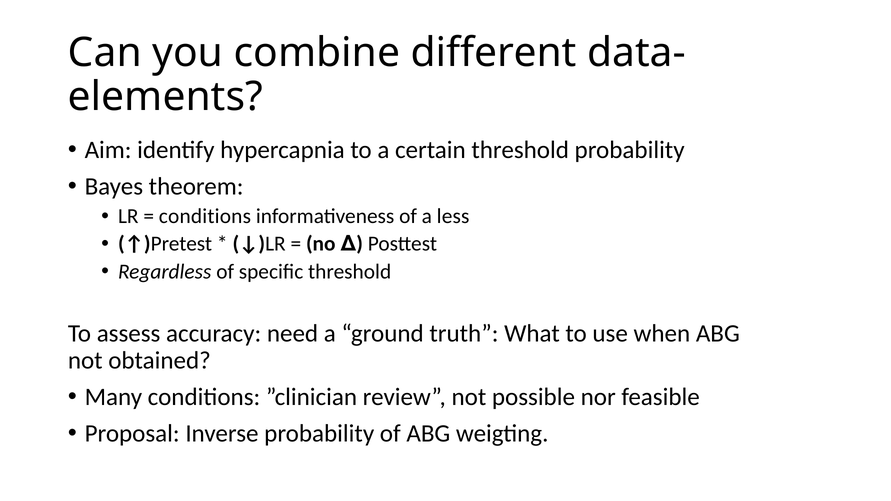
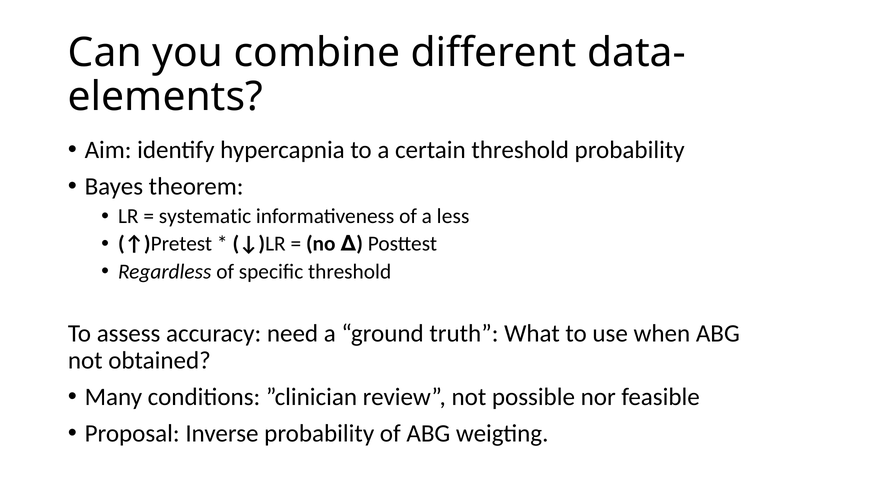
conditions at (205, 216): conditions -> systematic
